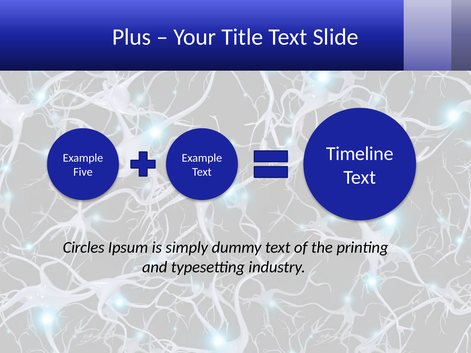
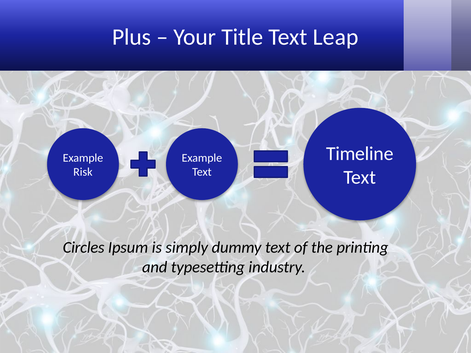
Slide: Slide -> Leap
Five: Five -> Risk
